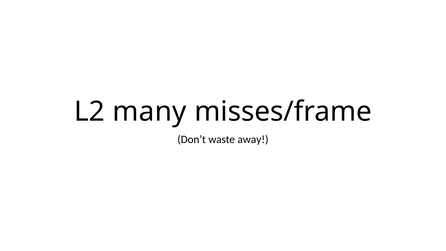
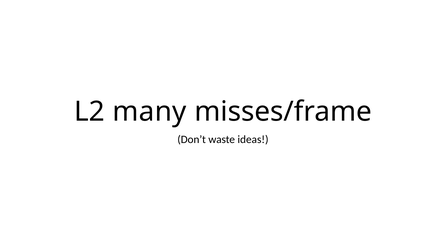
away: away -> ideas
